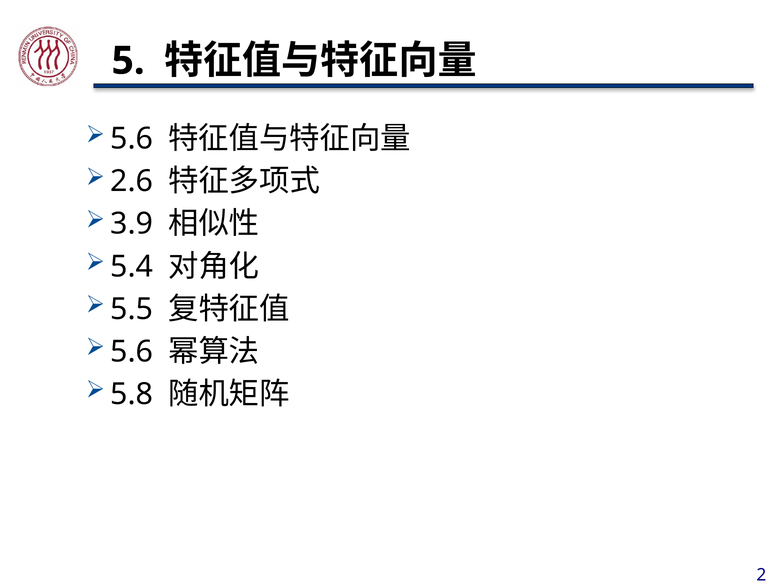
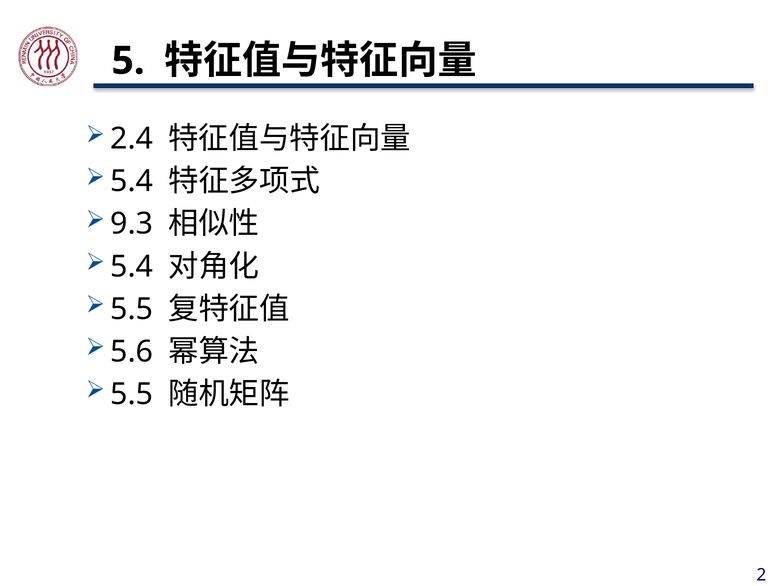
5.6 at (132, 139): 5.6 -> 2.4
2.6 at (132, 181): 2.6 -> 5.4
3.9: 3.9 -> 9.3
5.8 at (132, 394): 5.8 -> 5.5
